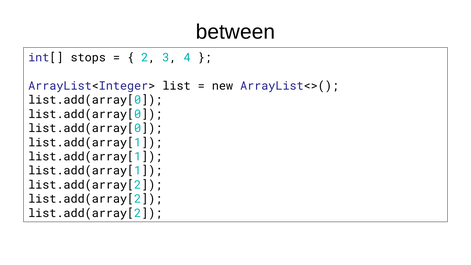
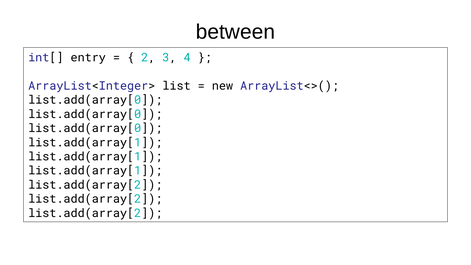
stops: stops -> entry
